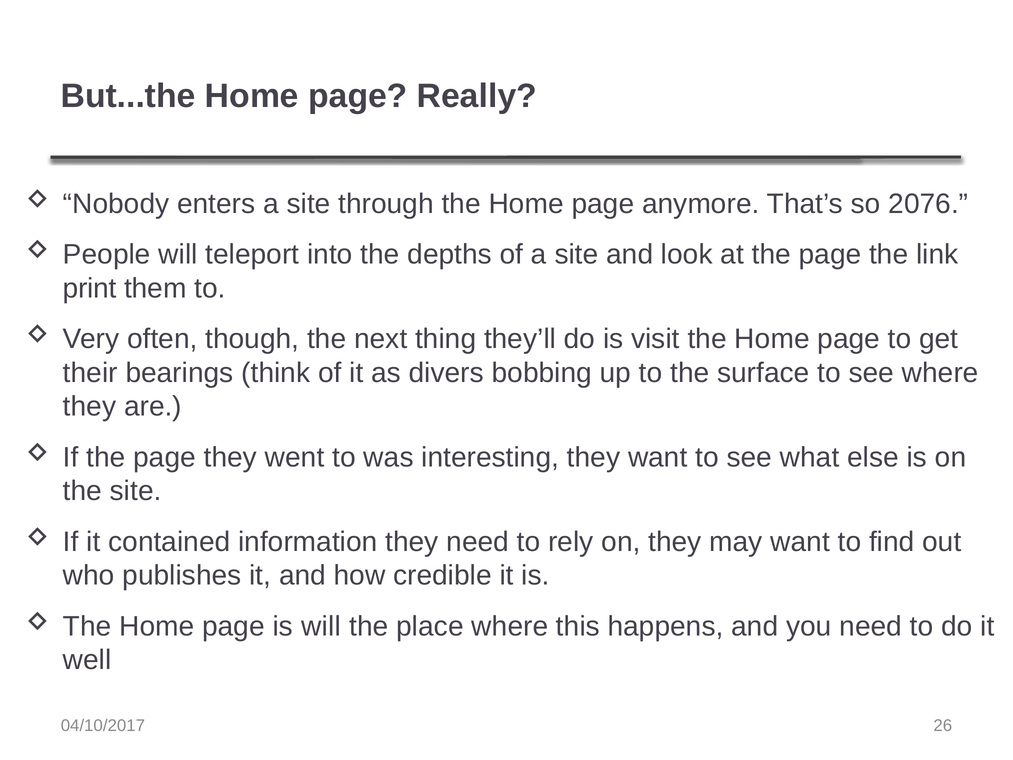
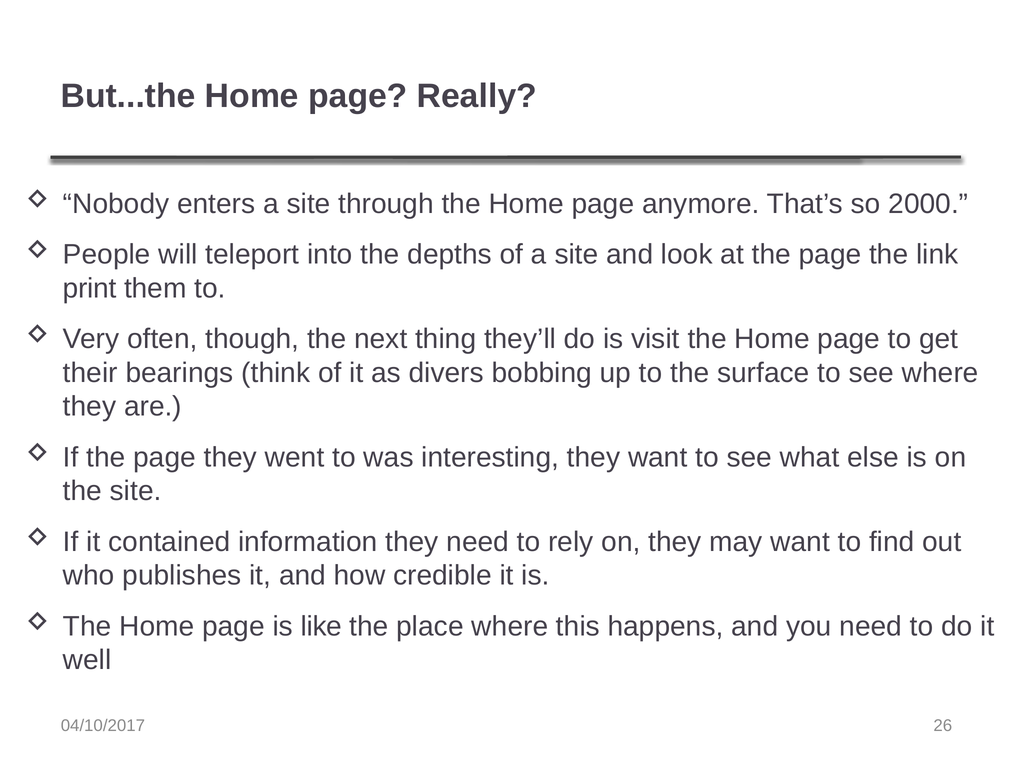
2076: 2076 -> 2000
is will: will -> like
